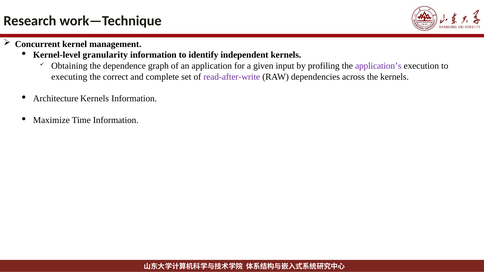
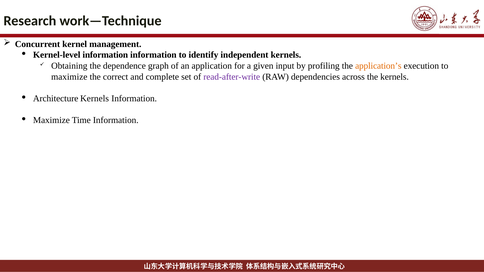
Kernel-level granularity: granularity -> information
application’s colour: purple -> orange
executing at (69, 77): executing -> maximize
